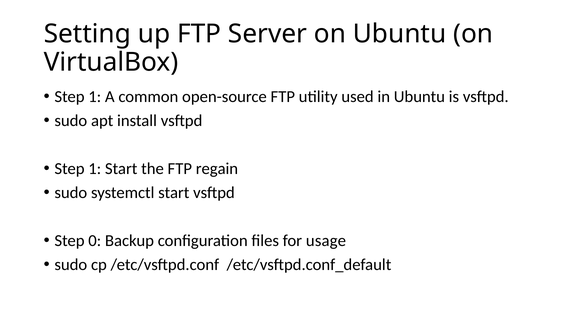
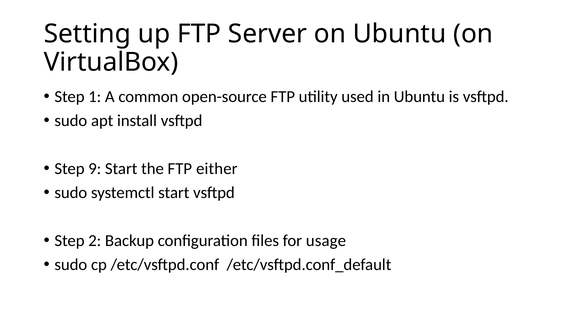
1 at (95, 169): 1 -> 9
regain: regain -> either
0: 0 -> 2
